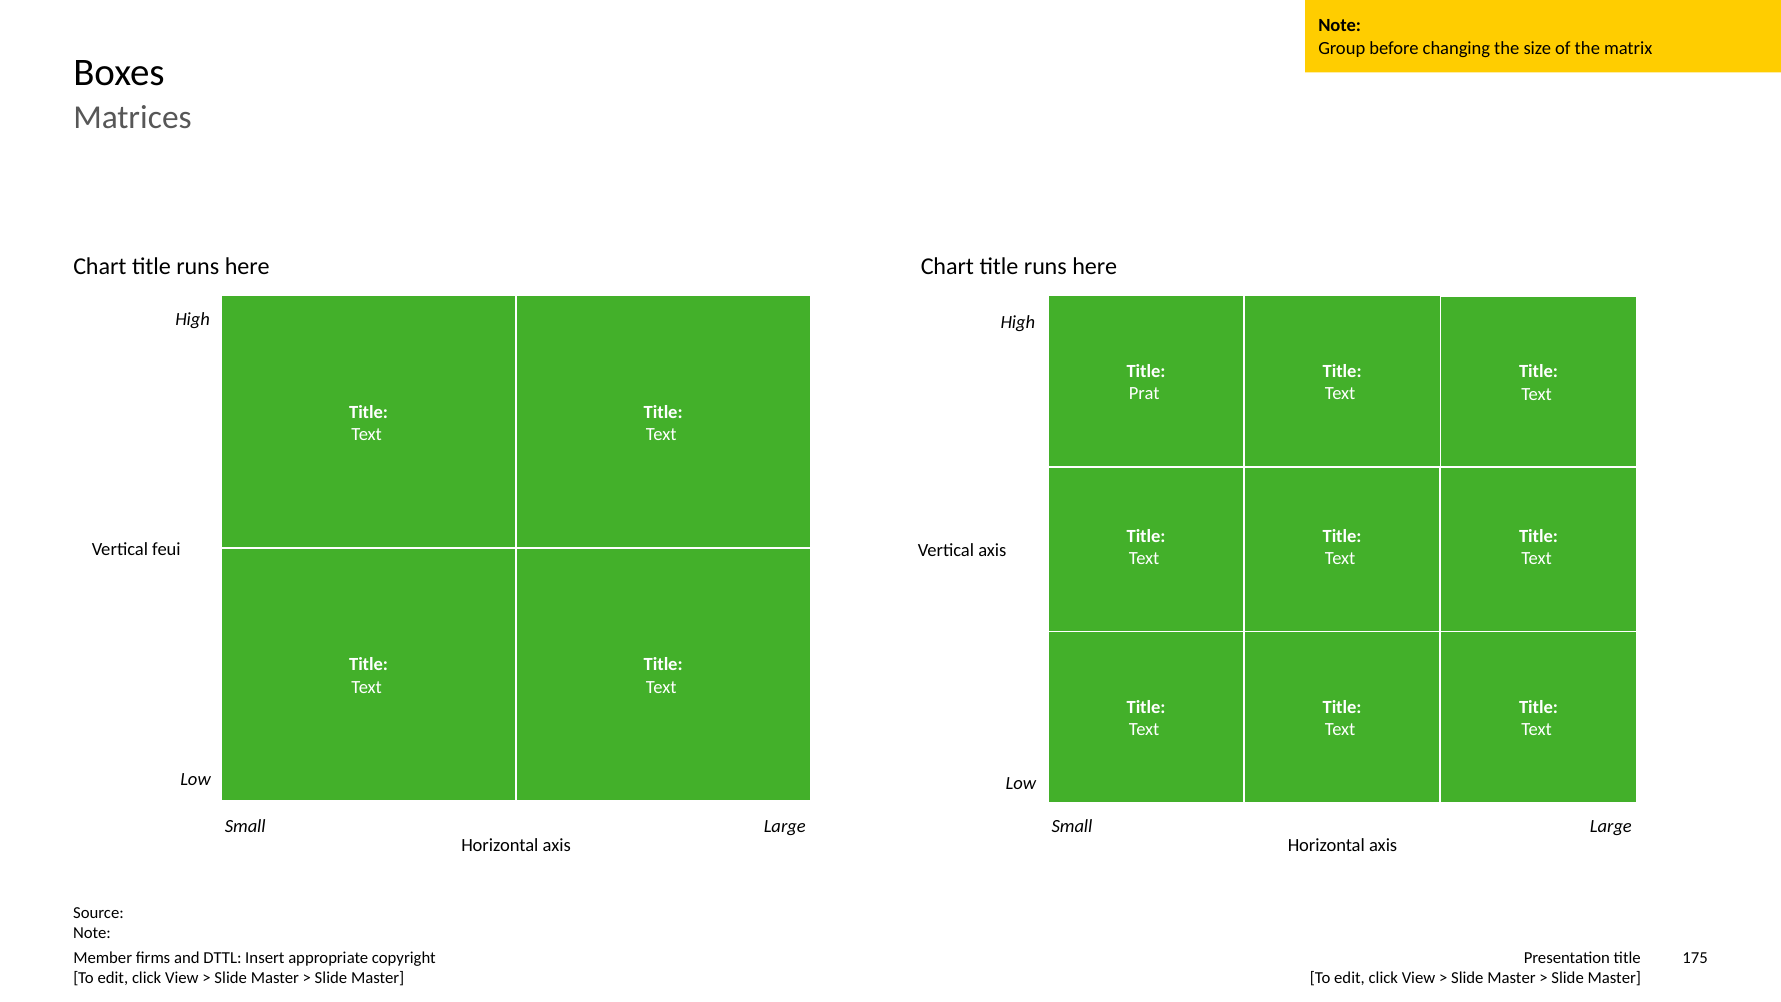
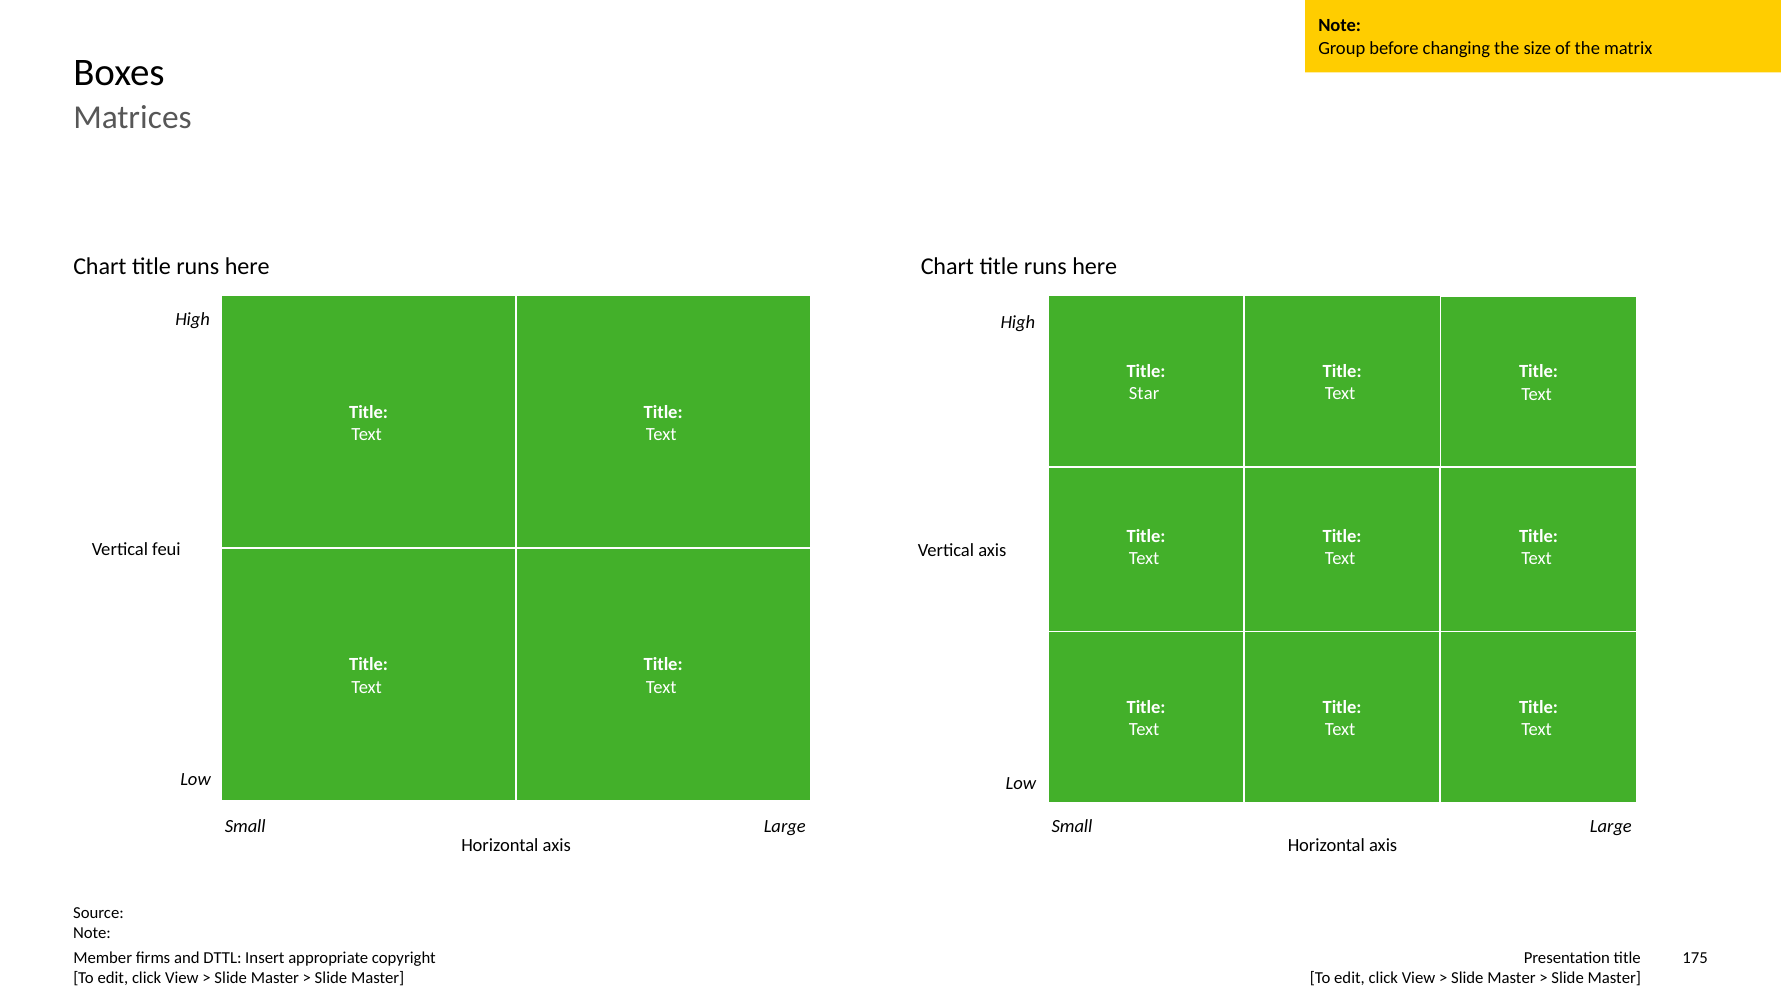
Prat: Prat -> Star
